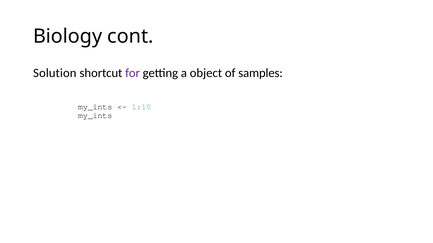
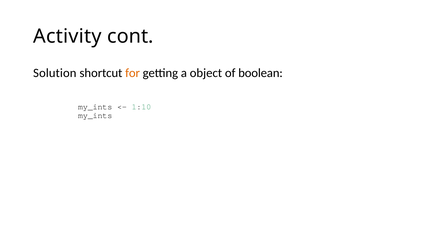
Biology: Biology -> Activity
for colour: purple -> orange
samples: samples -> boolean
